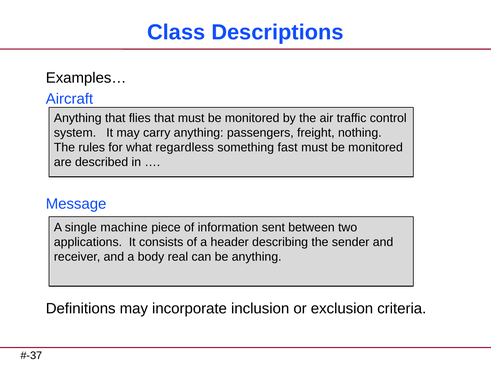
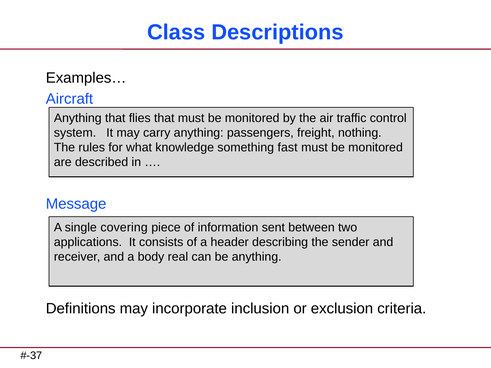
regardless: regardless -> knowledge
machine: machine -> covering
